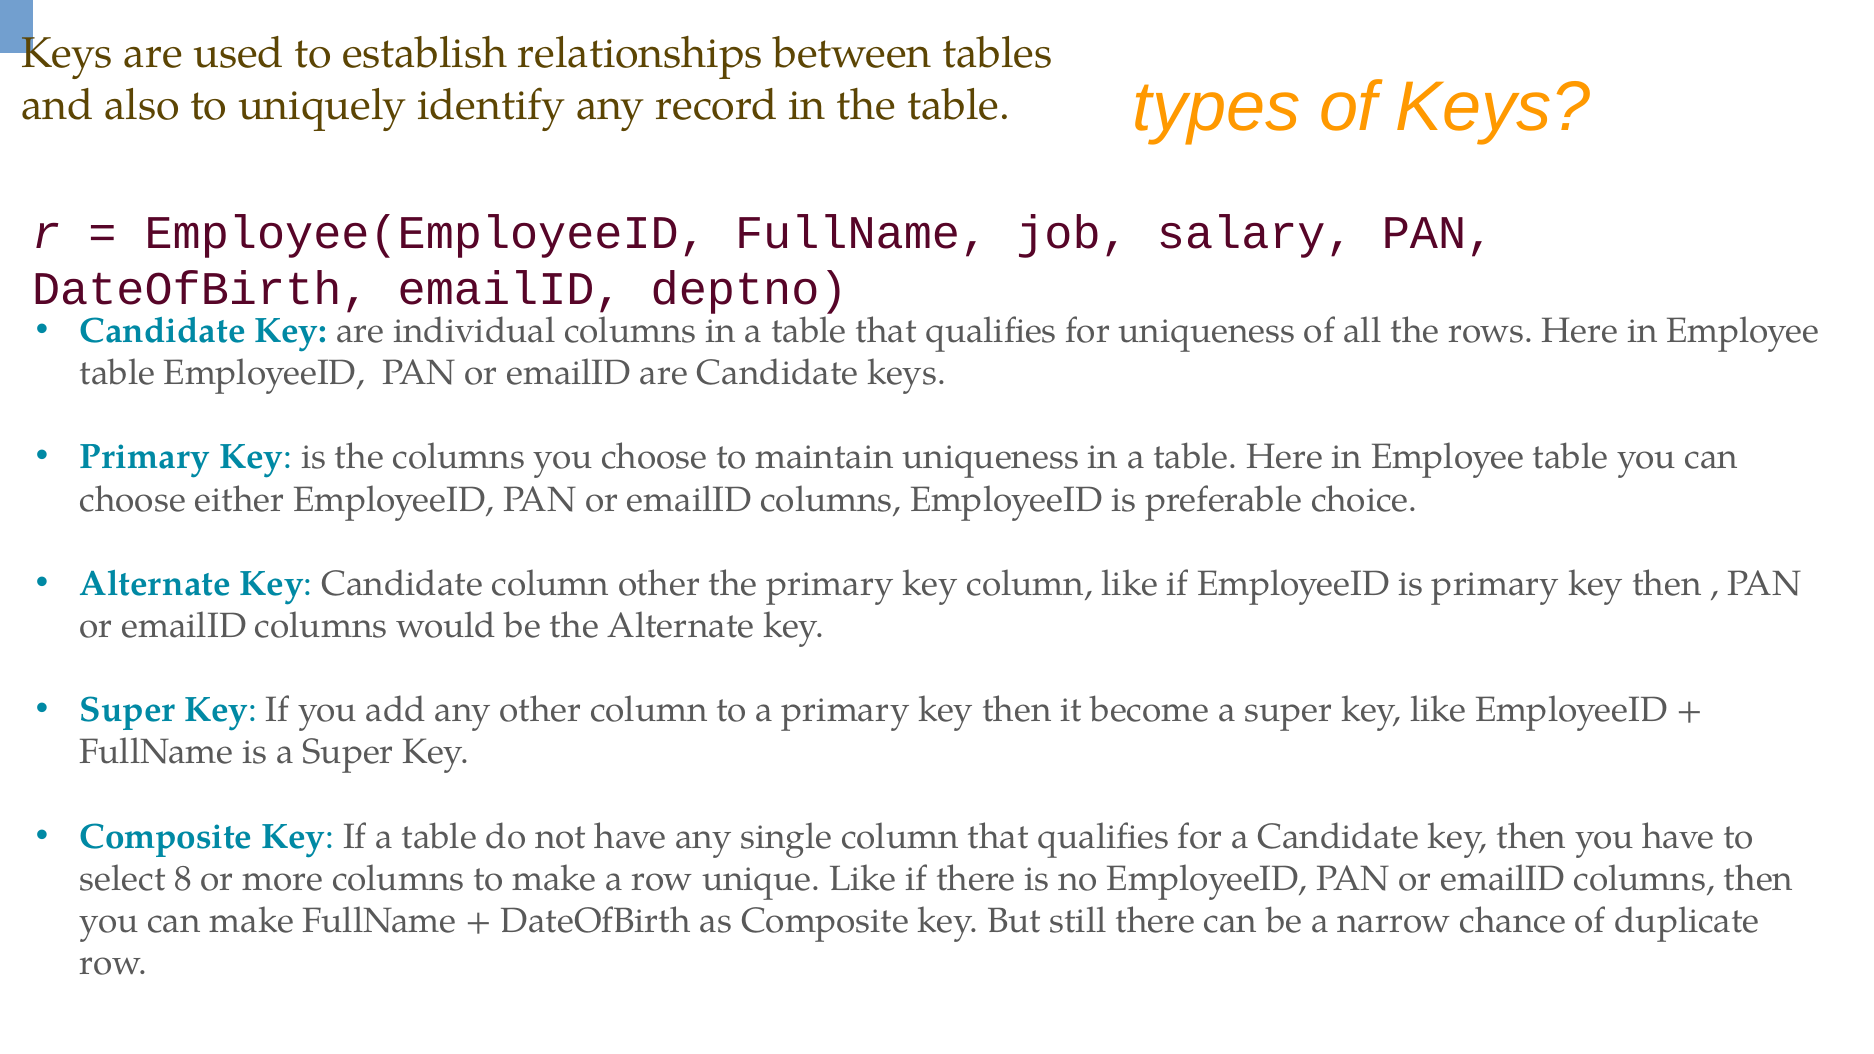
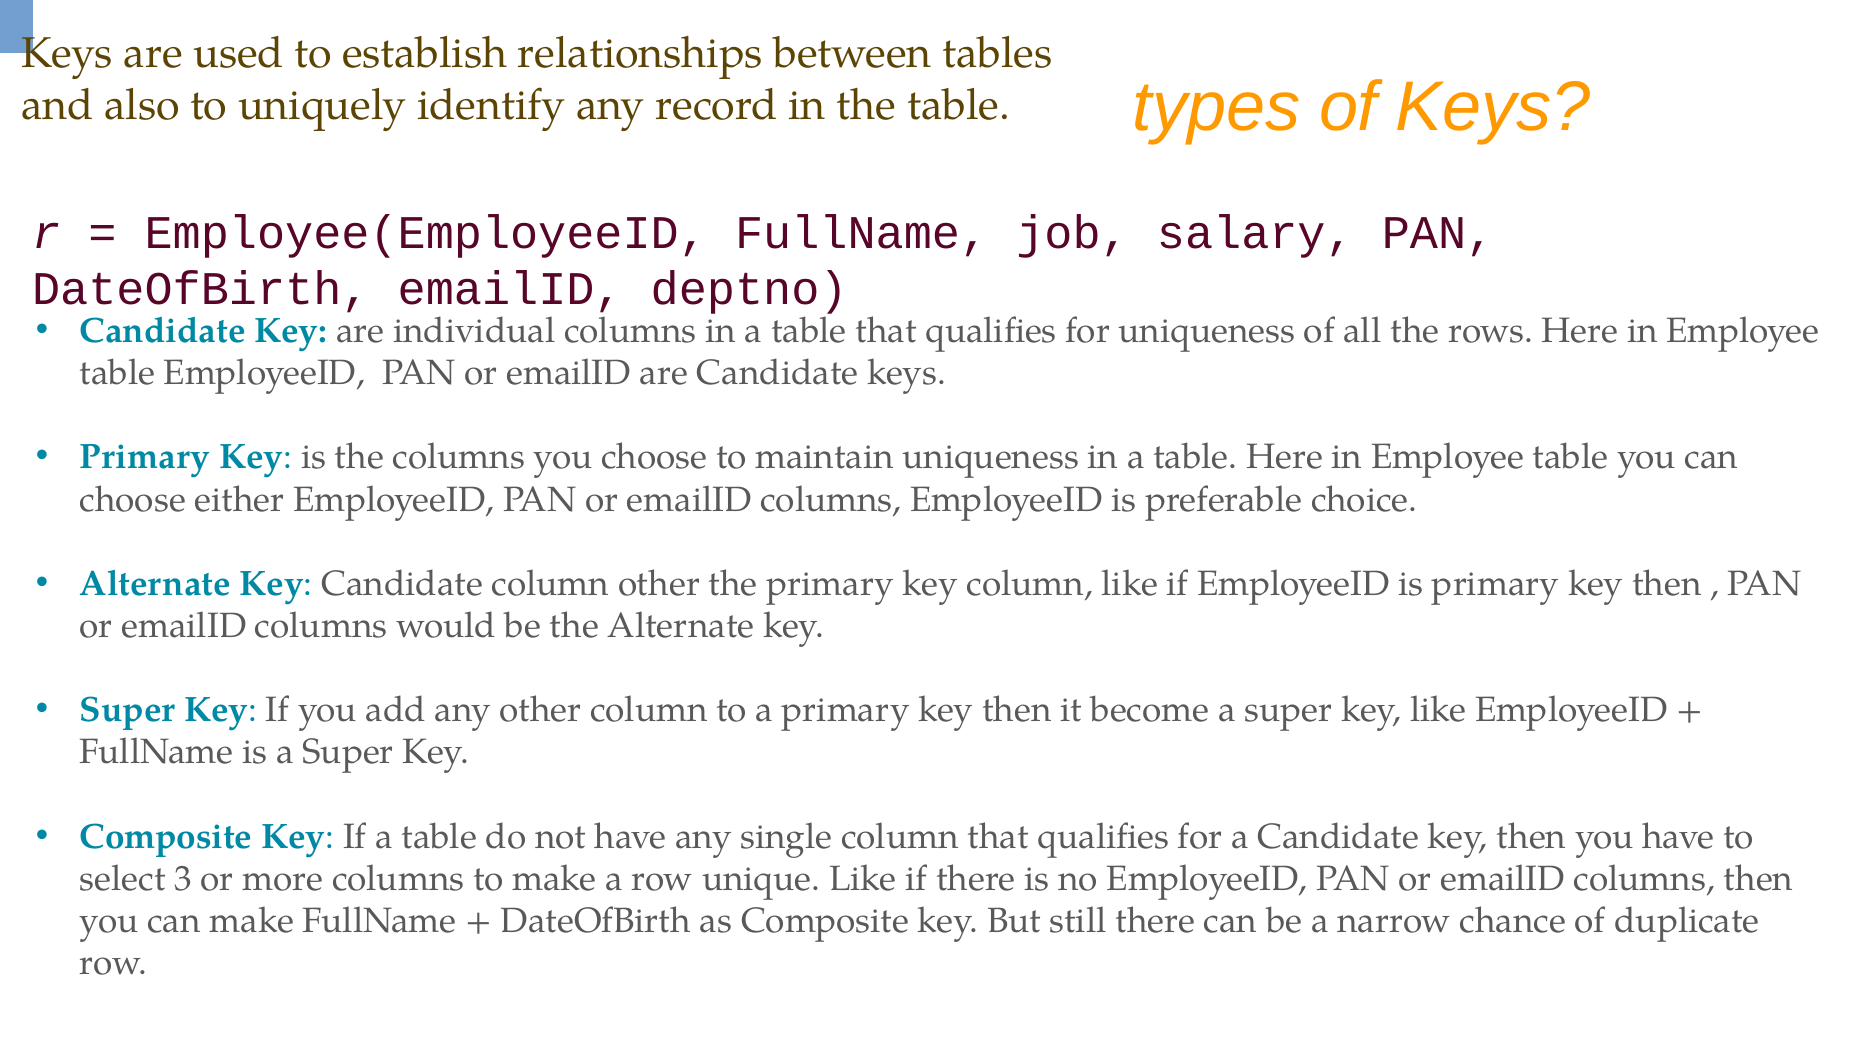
8: 8 -> 3
